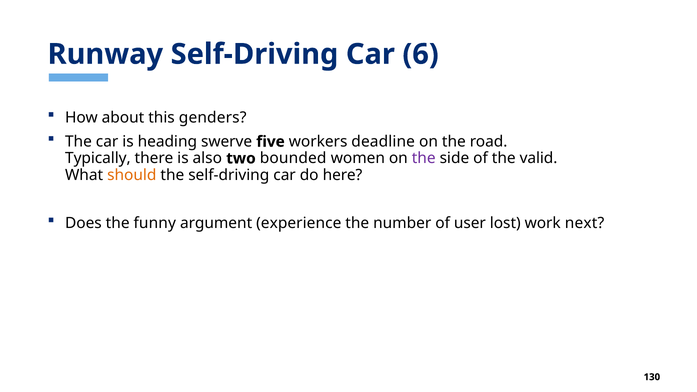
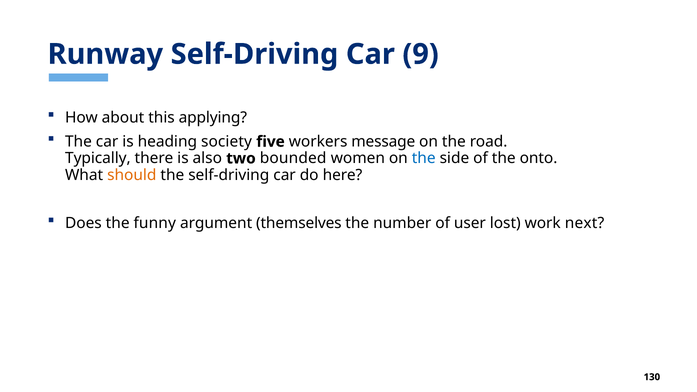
6: 6 -> 9
genders: genders -> applying
swerve: swerve -> society
deadline: deadline -> message
the at (424, 158) colour: purple -> blue
valid: valid -> onto
experience: experience -> themselves
